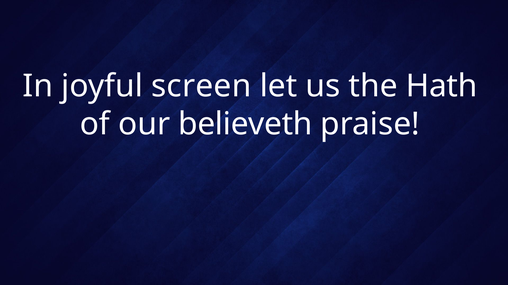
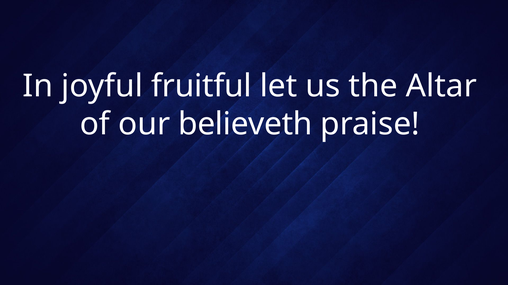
screen: screen -> fruitful
Hath: Hath -> Altar
